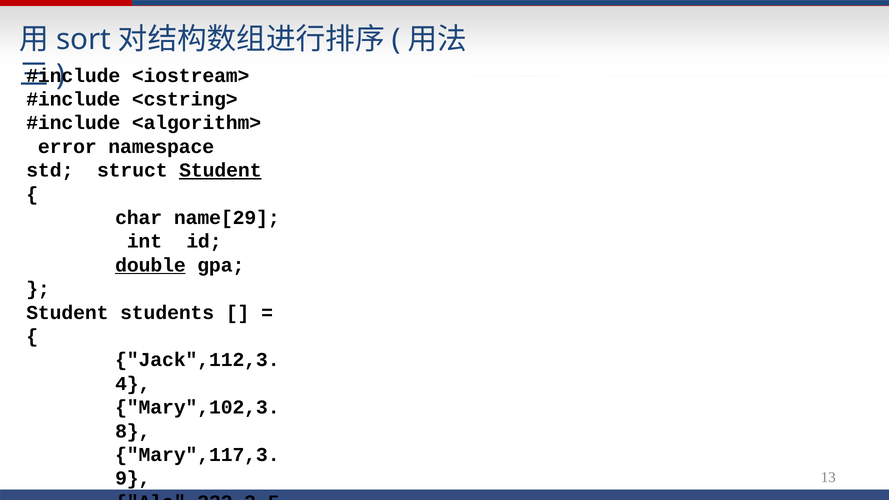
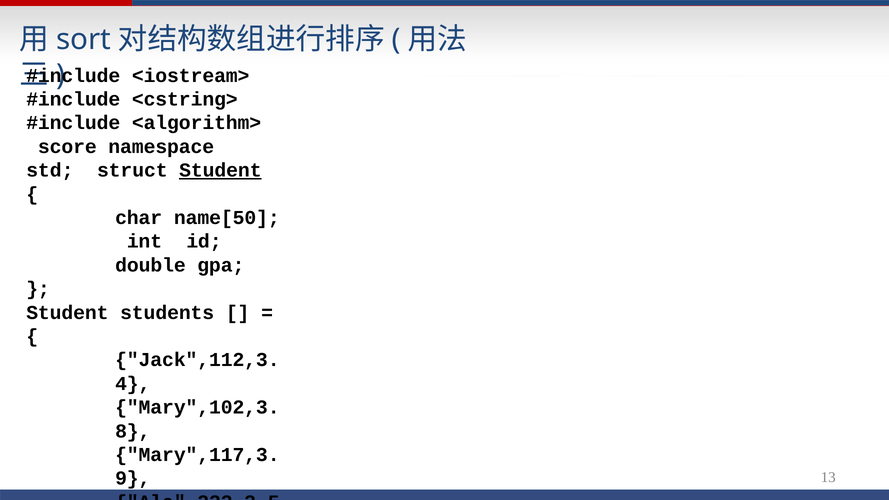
error: error -> score
name[29: name[29 -> name[50
double underline: present -> none
